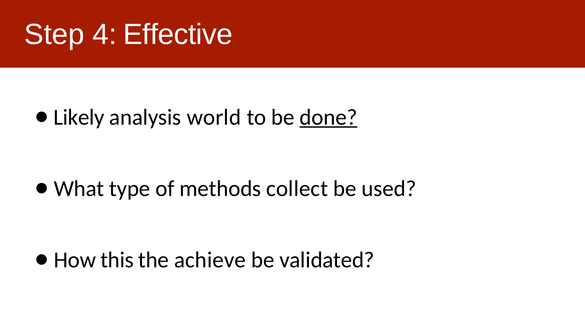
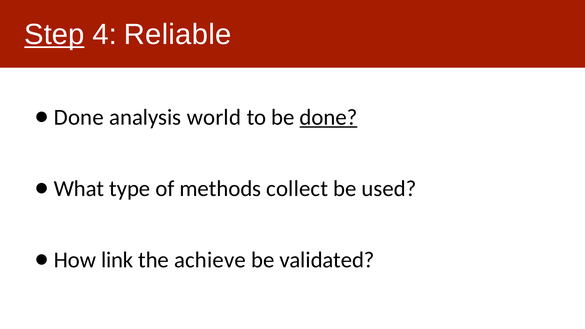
Step underline: none -> present
Effective: Effective -> Reliable
Likely at (79, 117): Likely -> Done
this: this -> link
